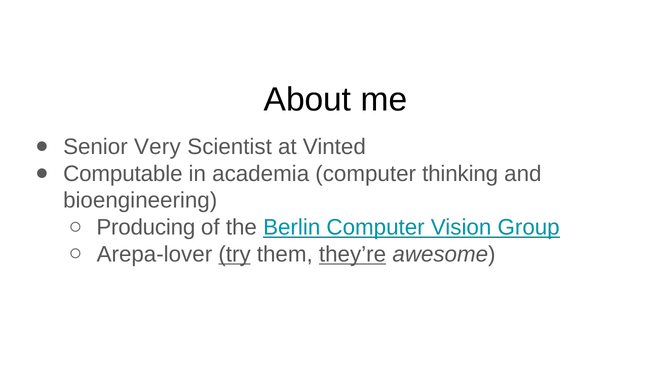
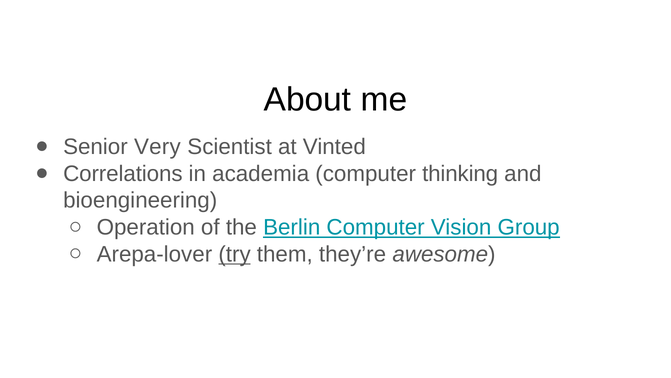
Computable: Computable -> Correlations
Producing: Producing -> Operation
they’re underline: present -> none
